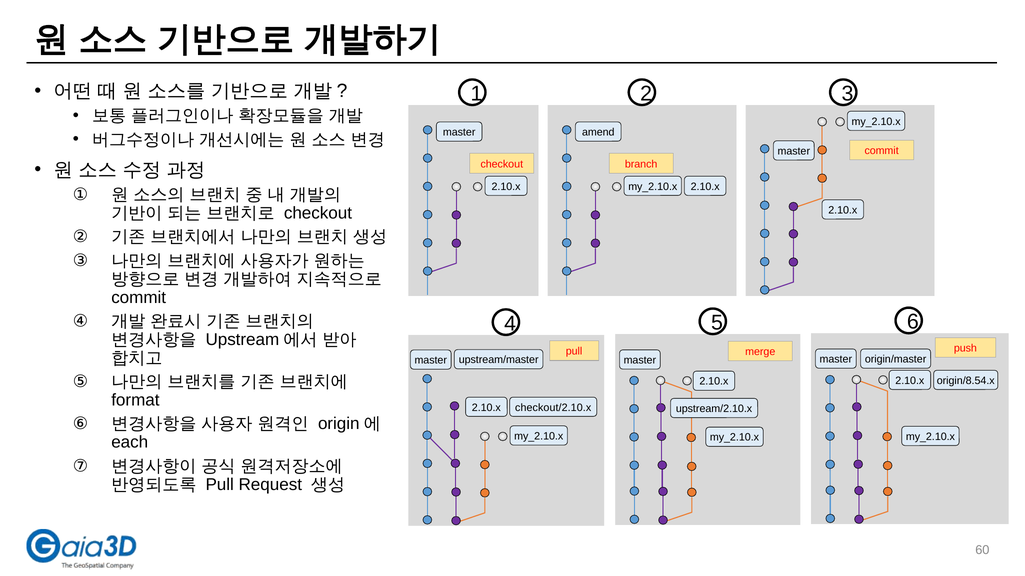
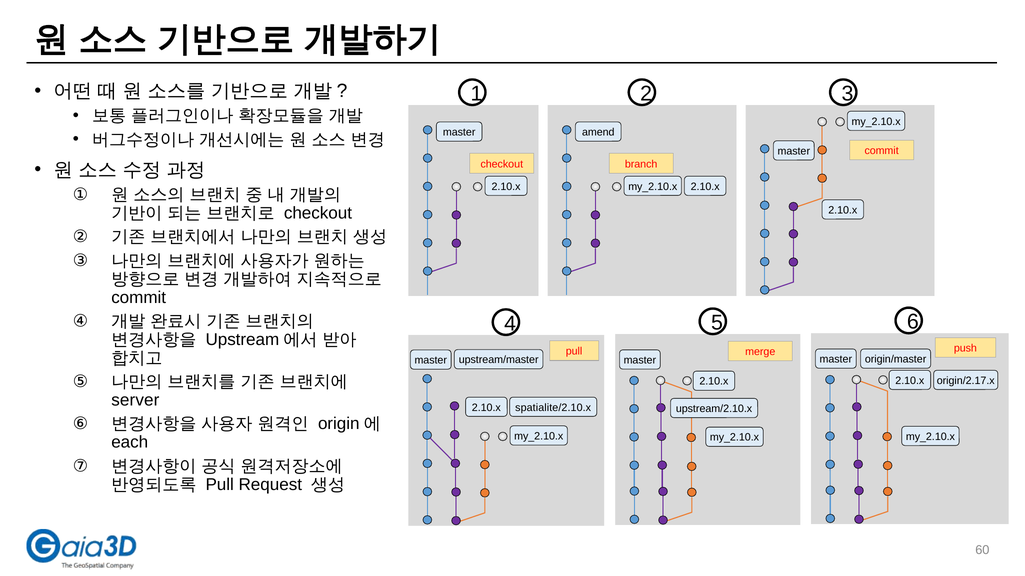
origin/8.54.x: origin/8.54.x -> origin/2.17.x
format: format -> server
checkout/2.10.x: checkout/2.10.x -> spatialite/2.10.x
